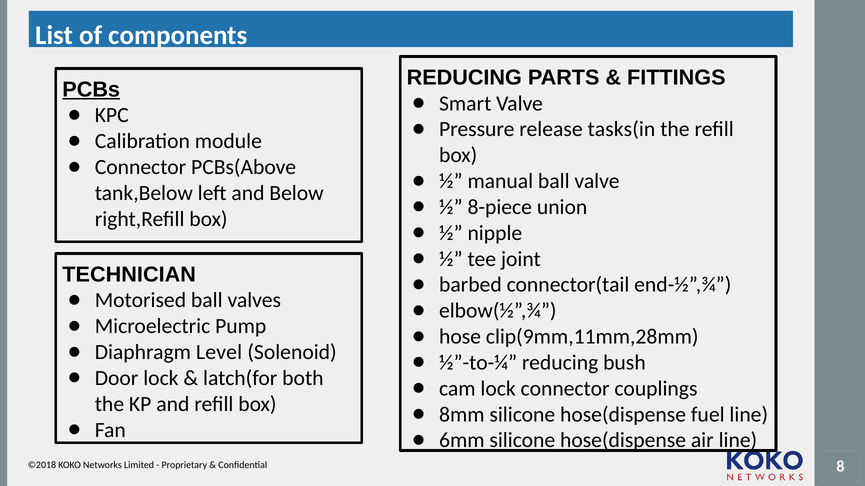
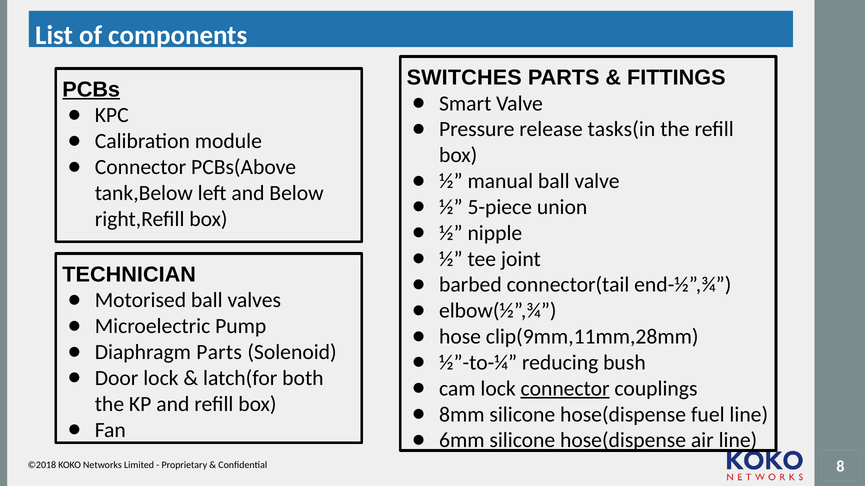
REDUCING at (464, 78): REDUCING -> SWITCHES
8-piece: 8-piece -> 5-piece
Diaphragm Level: Level -> Parts
connector at (565, 389) underline: none -> present
